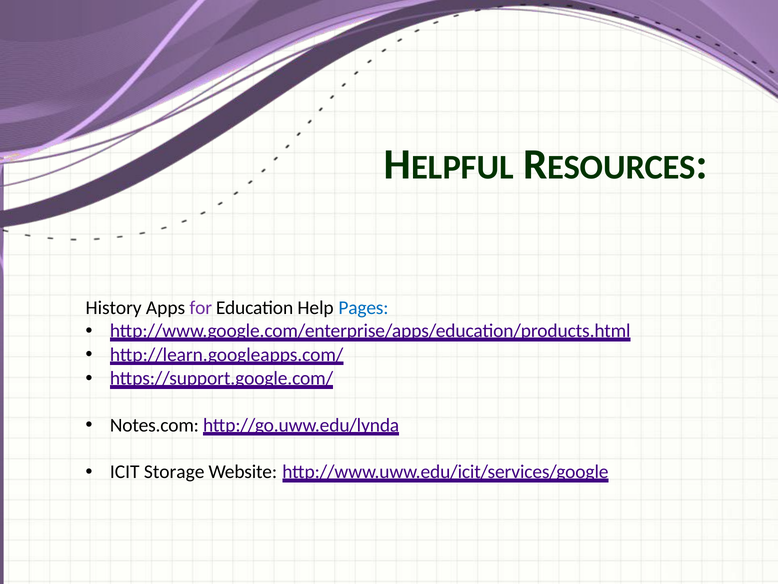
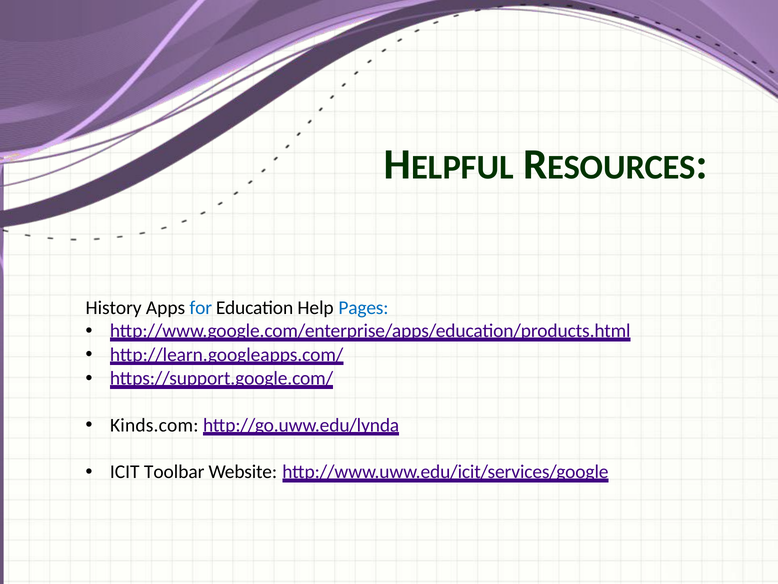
for colour: purple -> blue
Notes.com: Notes.com -> Kinds.com
Storage: Storage -> Toolbar
